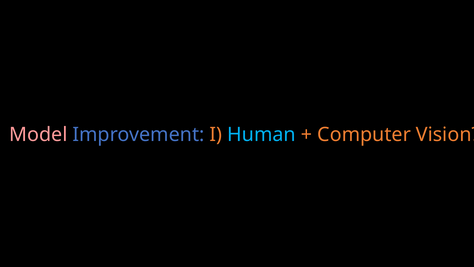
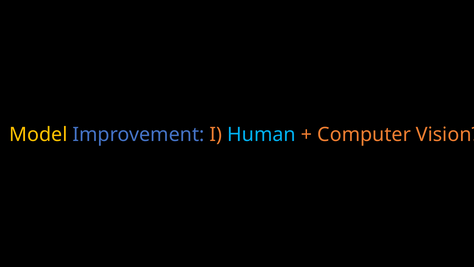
Model colour: pink -> yellow
